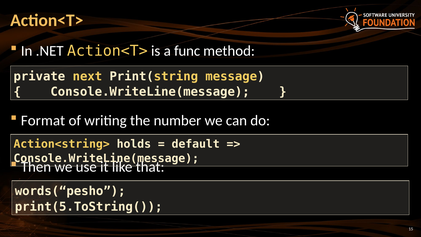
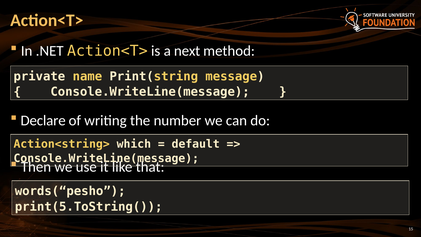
func: func -> next
next: next -> name
Format: Format -> Declare
holds: holds -> which
